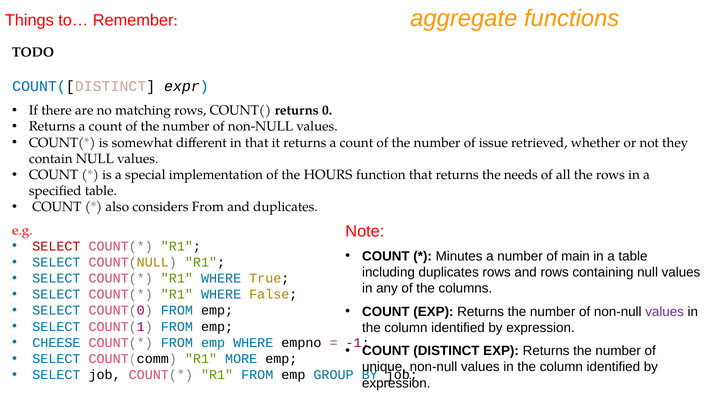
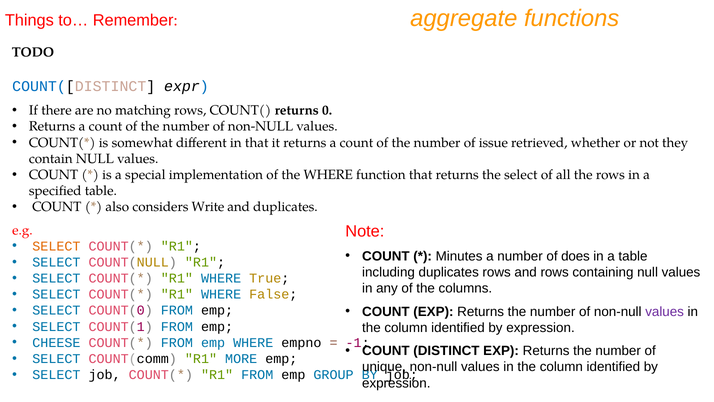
the HOURS: HOURS -> WHERE
the needs: needs -> select
considers From: From -> Write
SELECT at (56, 246) colour: red -> orange
main: main -> does
